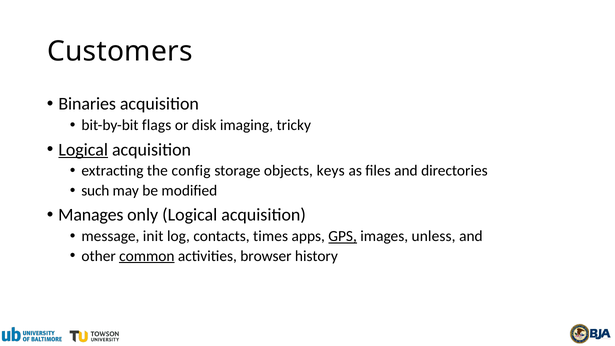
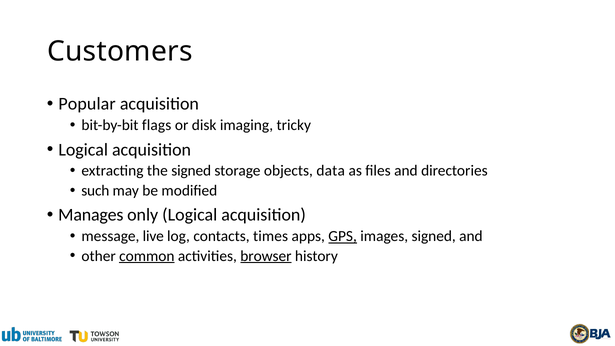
Binaries: Binaries -> Popular
Logical at (83, 150) underline: present -> none
the config: config -> signed
keys: keys -> data
init: init -> live
images unless: unless -> signed
browser underline: none -> present
